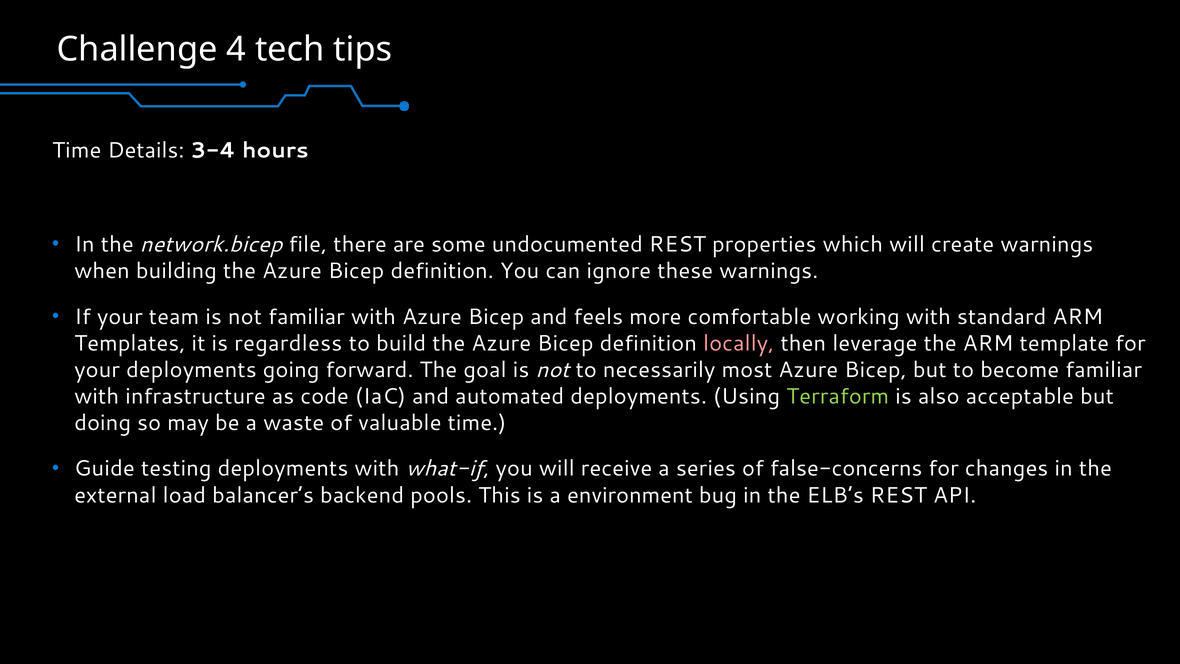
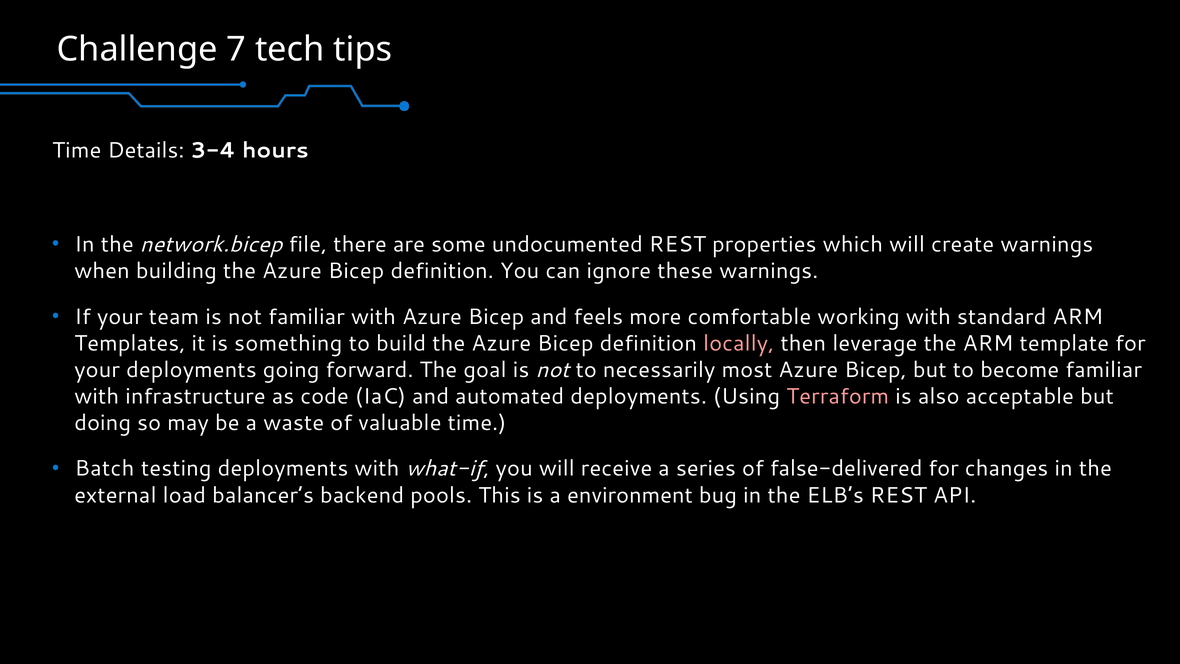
4: 4 -> 7
regardless: regardless -> something
Terraform colour: light green -> pink
Guide: Guide -> Batch
false-concerns: false-concerns -> false-delivered
